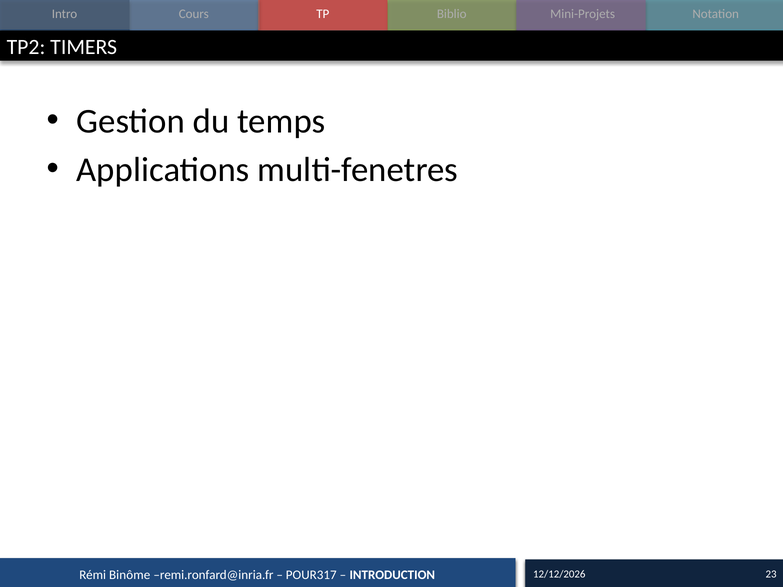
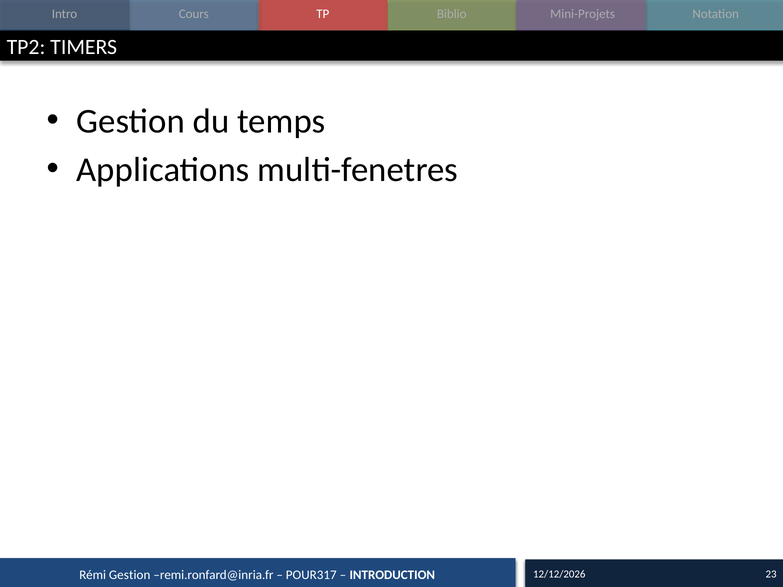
Rémi Binôme: Binôme -> Gestion
